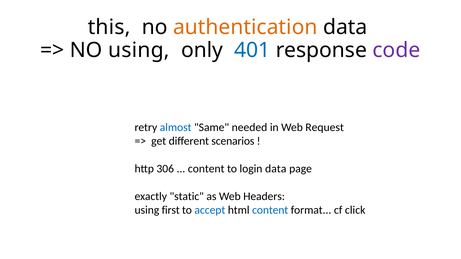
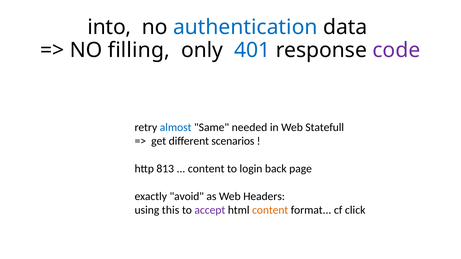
this: this -> into
authentication colour: orange -> blue
NO using: using -> filling
Request: Request -> Statefull
306: 306 -> 813
login data: data -> back
static: static -> avoid
first: first -> this
accept colour: blue -> purple
content at (270, 210) colour: blue -> orange
